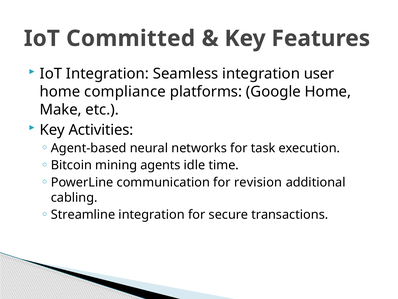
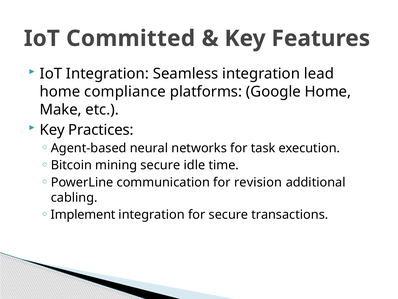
user: user -> lead
Activities: Activities -> Practices
mining agents: agents -> secure
Streamline: Streamline -> Implement
